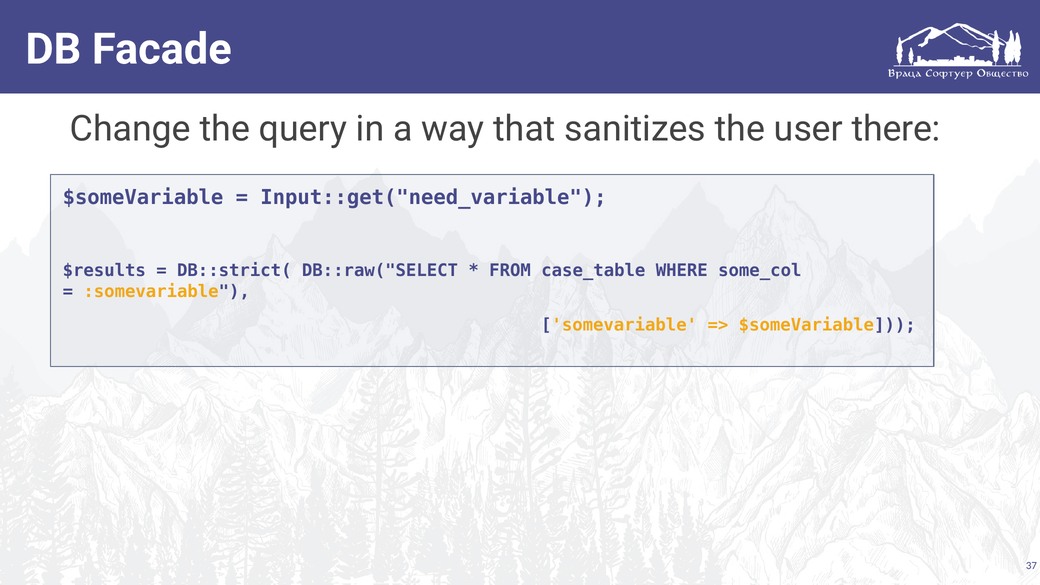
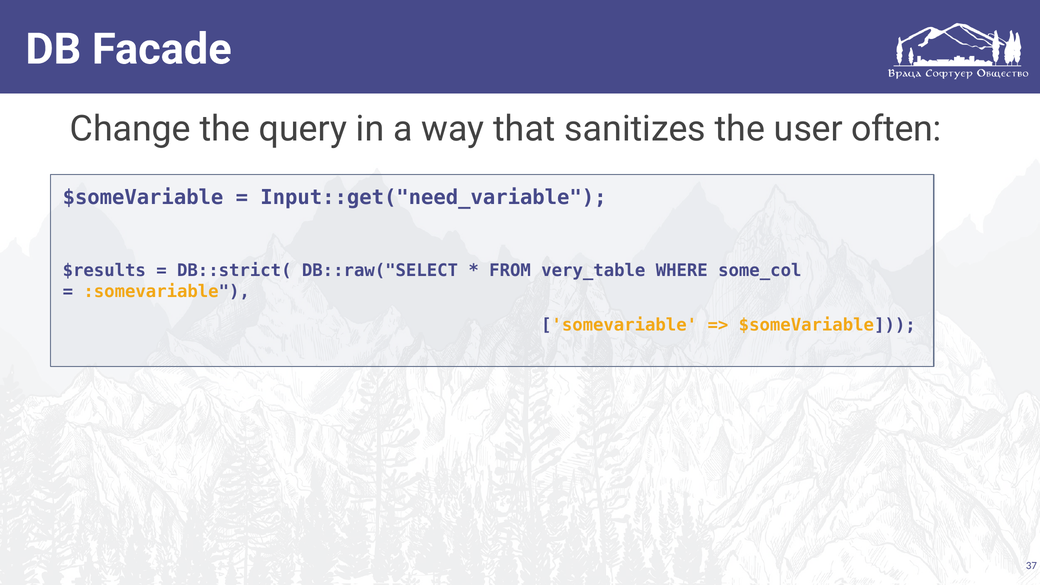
there: there -> often
case_table: case_table -> very_table
